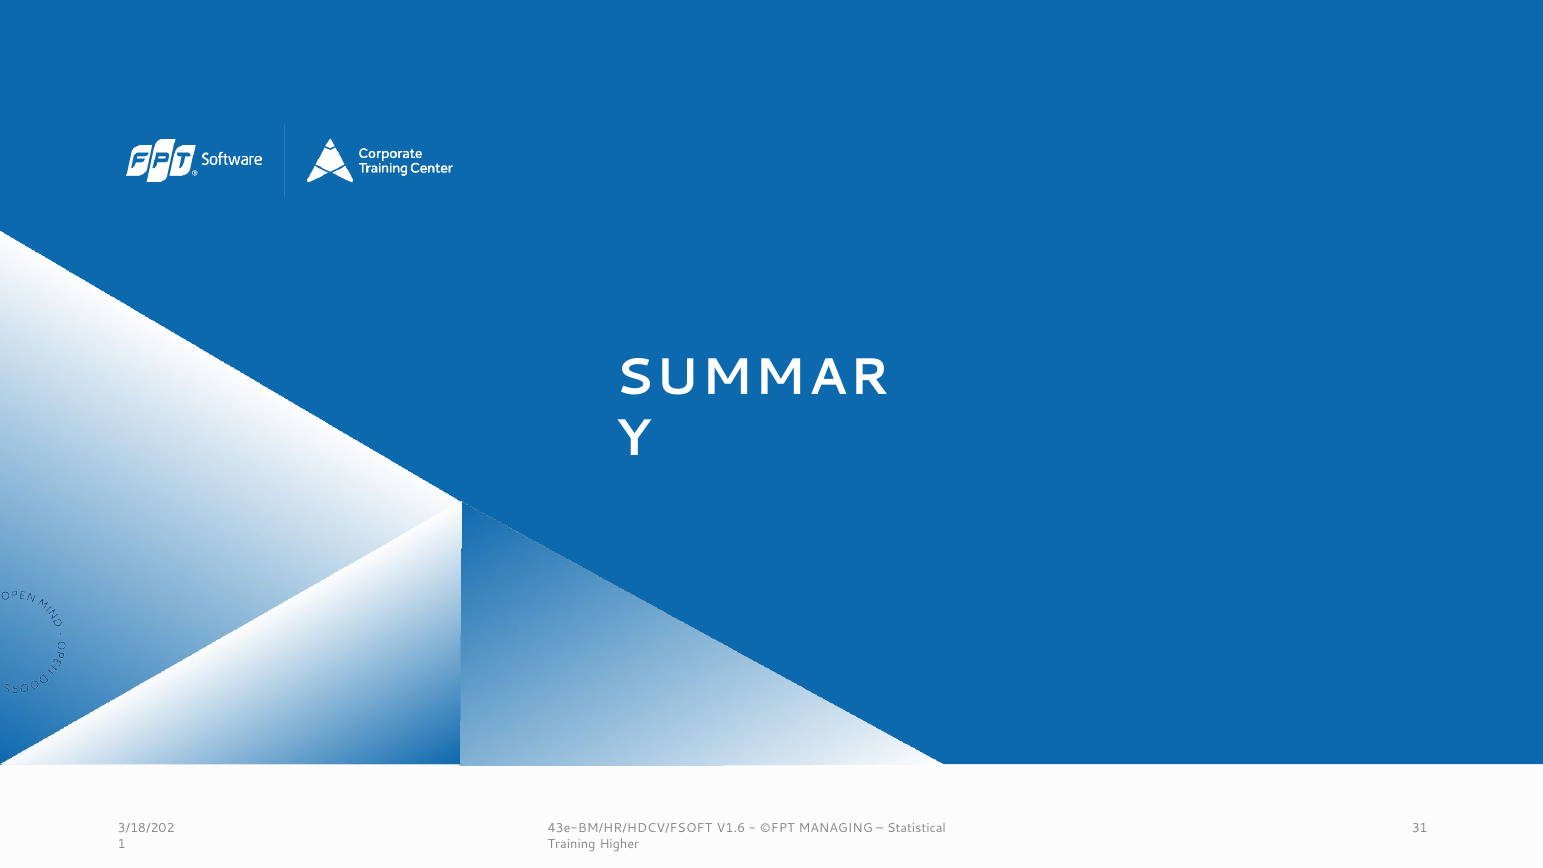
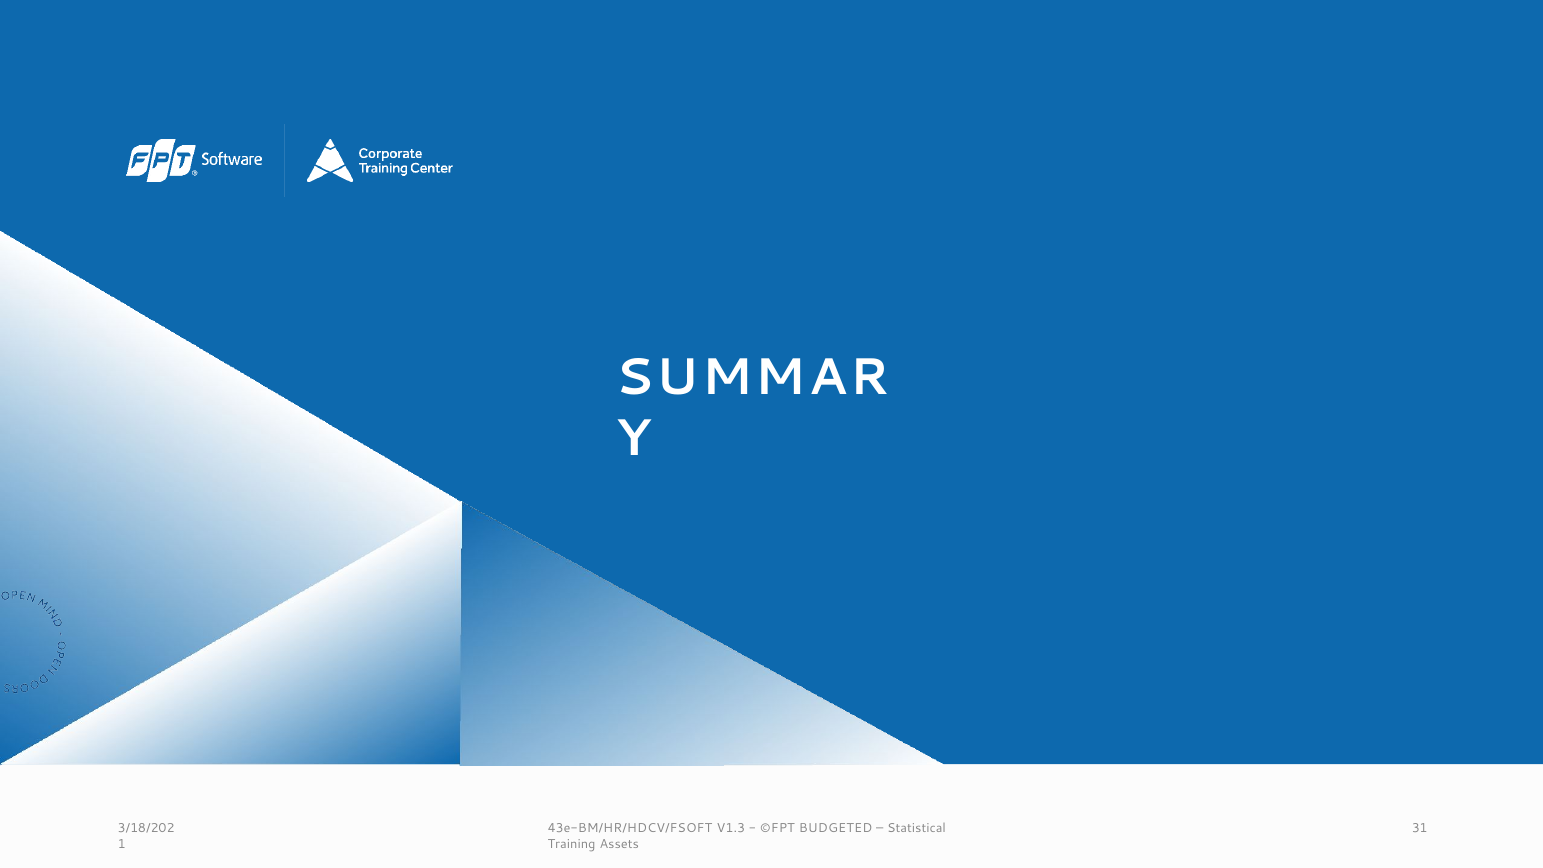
V1.6: V1.6 -> V1.3
MANAGING: MANAGING -> BUDGETED
Higher: Higher -> Assets
